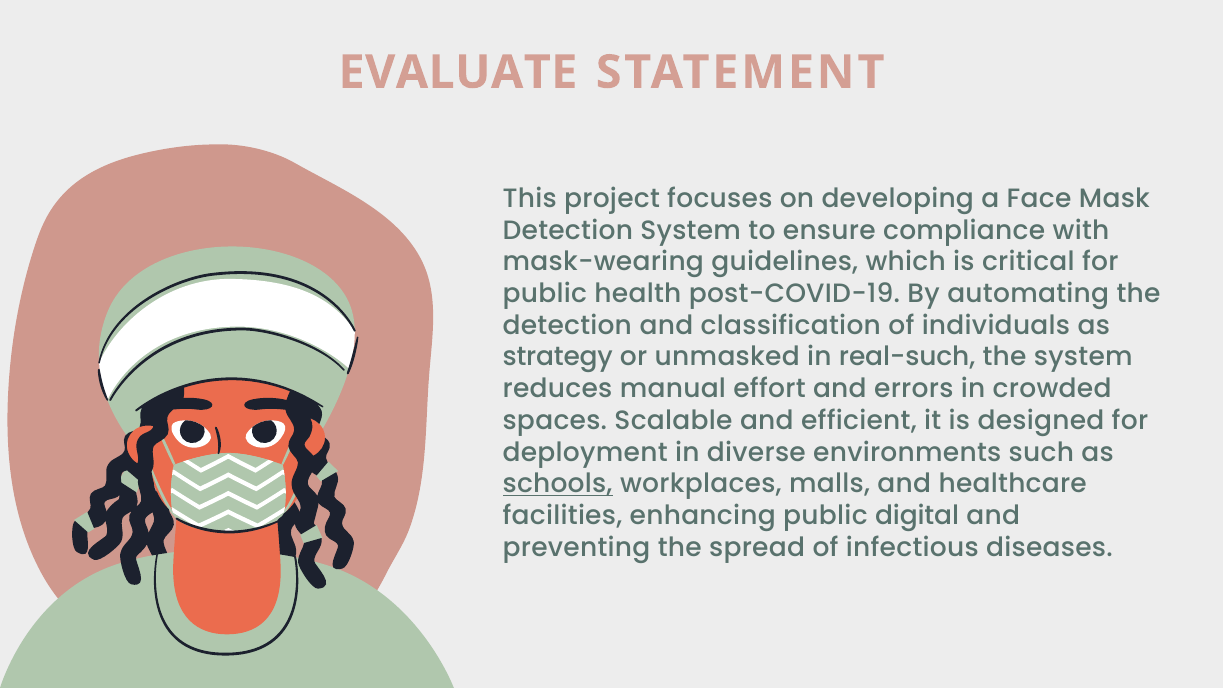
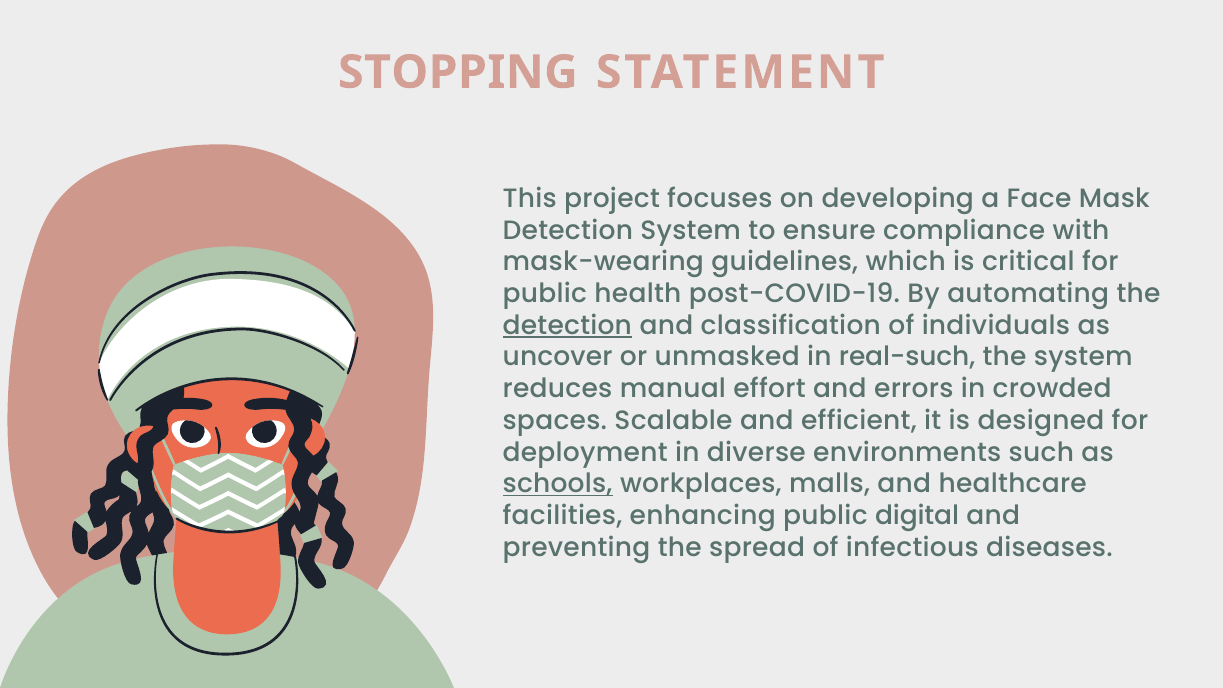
EVALUATE: EVALUATE -> STOPPING
detection at (567, 325) underline: none -> present
strategy: strategy -> uncover
